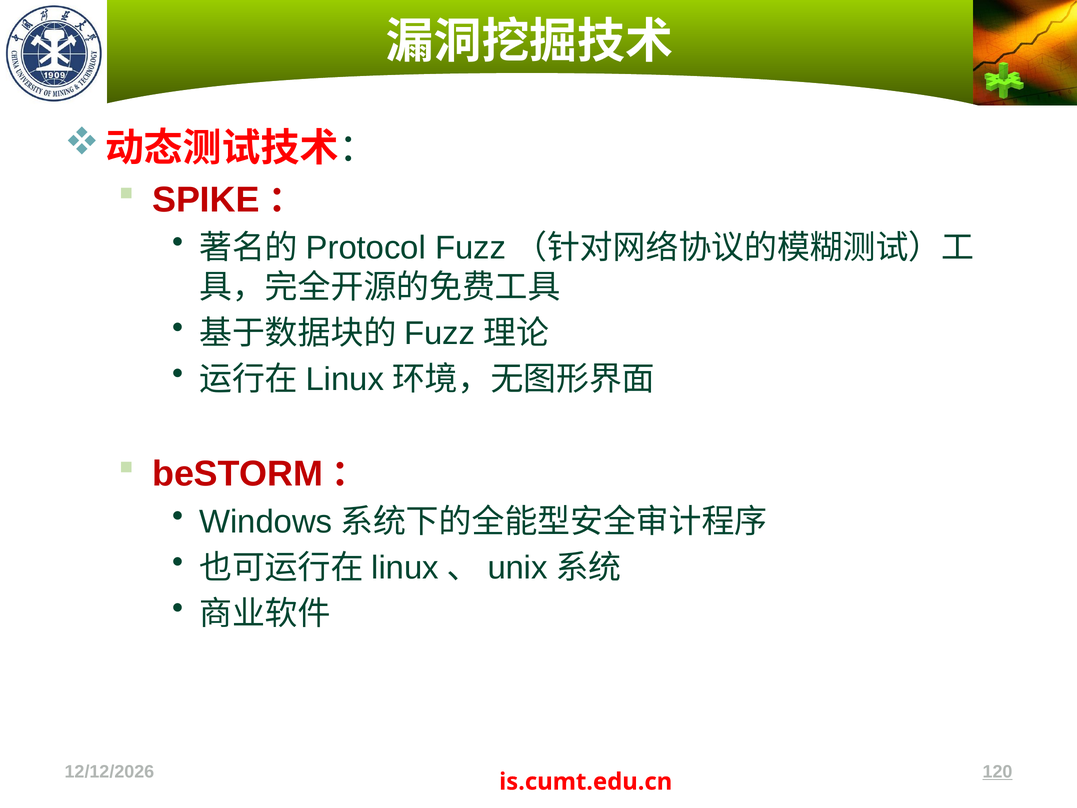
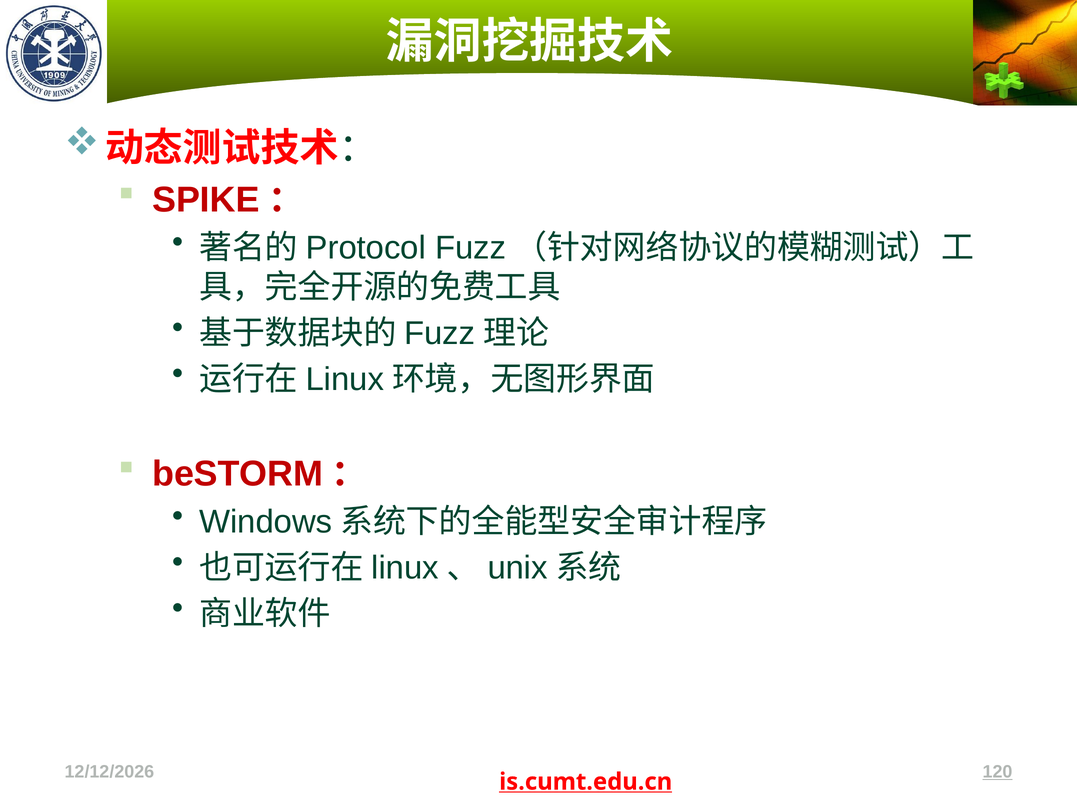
is.cumt.edu.cn underline: none -> present
